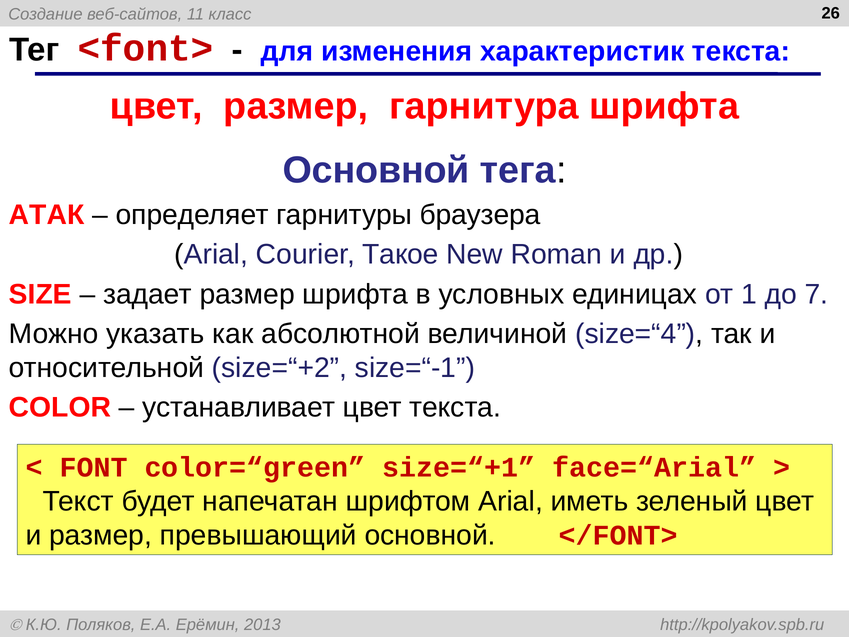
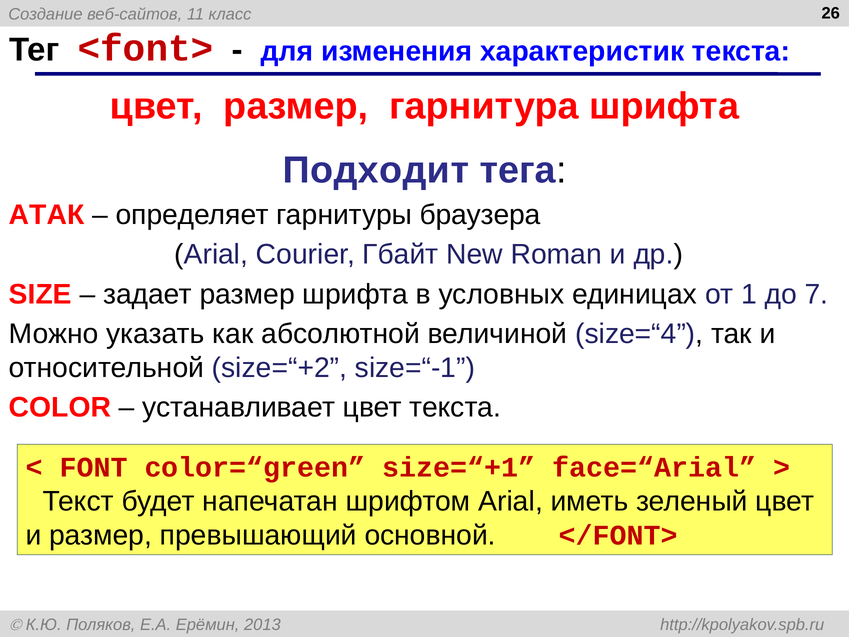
Основной at (376, 170): Основной -> Подходит
Такое: Такое -> Гбайт
